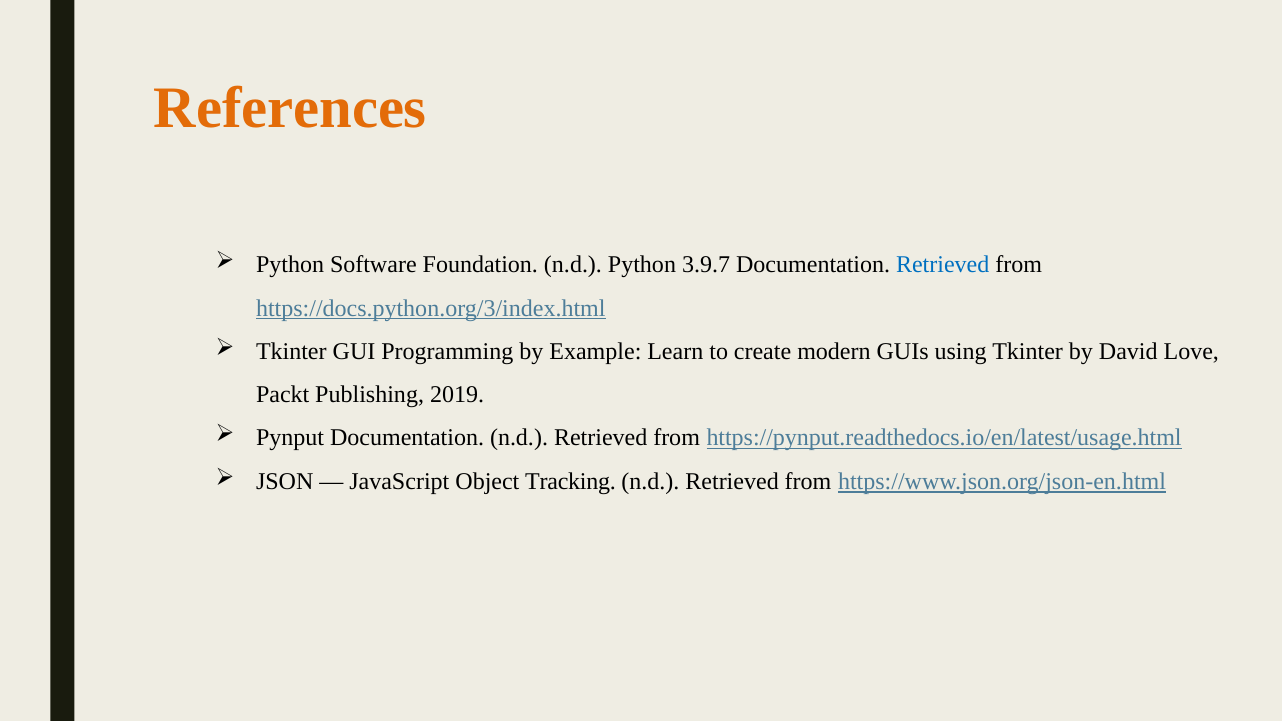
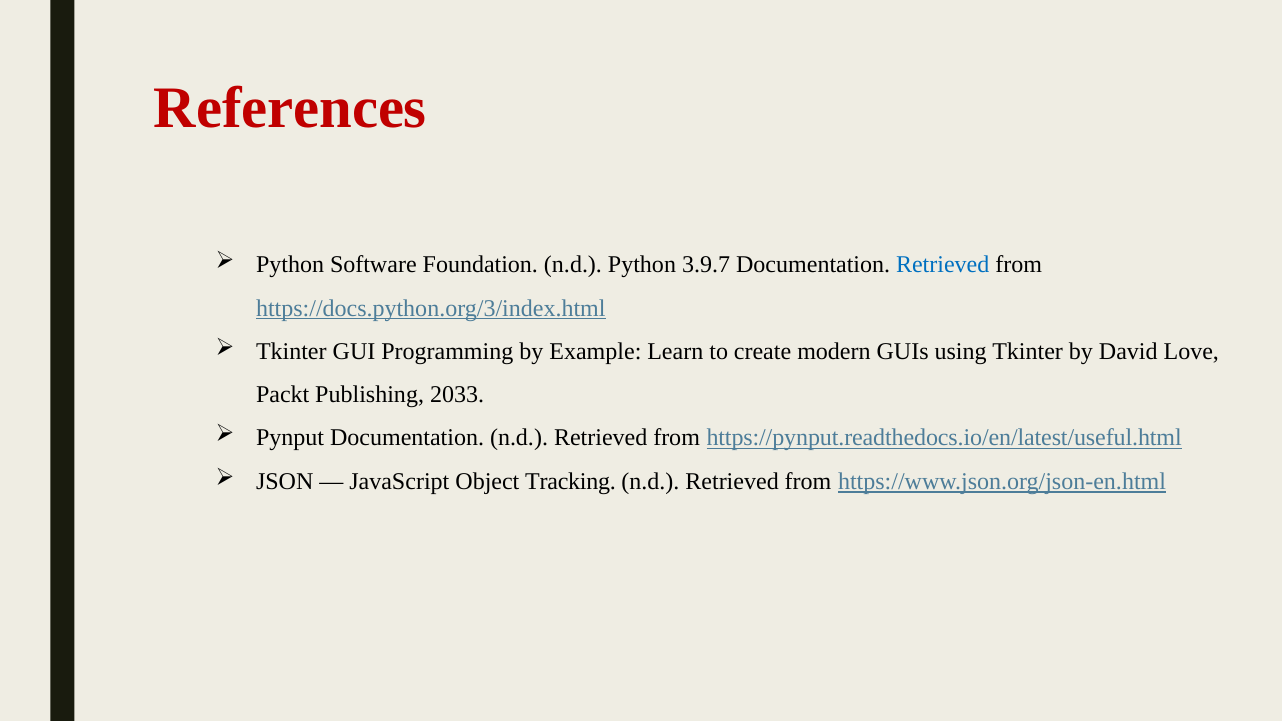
References colour: orange -> red
2019: 2019 -> 2033
https://pynput.readthedocs.io/en/latest/usage.html: https://pynput.readthedocs.io/en/latest/usage.html -> https://pynput.readthedocs.io/en/latest/useful.html
